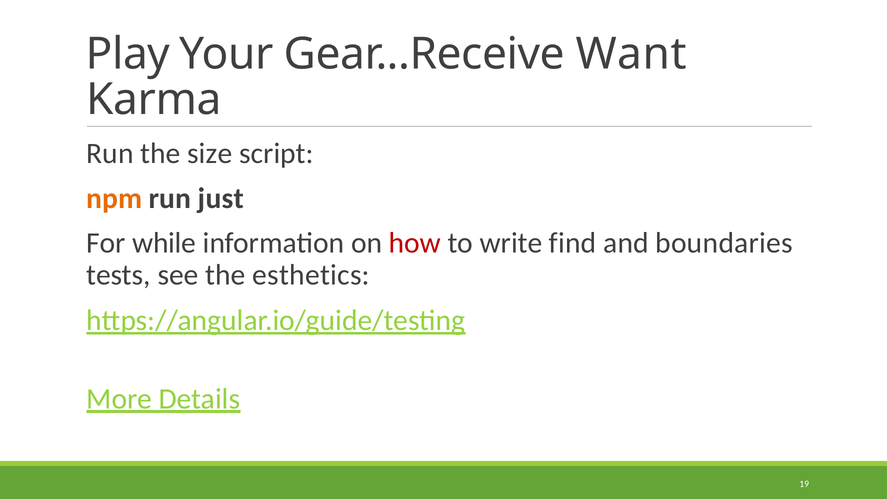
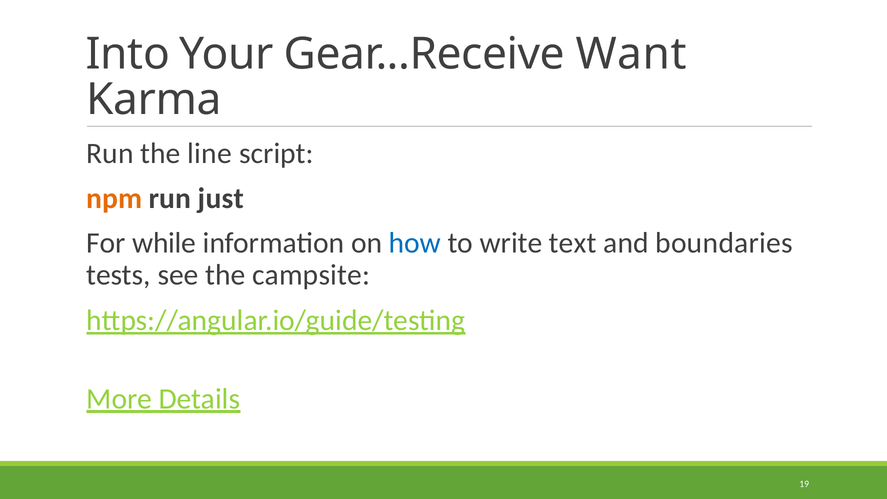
Play: Play -> Into
size: size -> line
how colour: red -> blue
find: find -> text
esthetics: esthetics -> campsite
